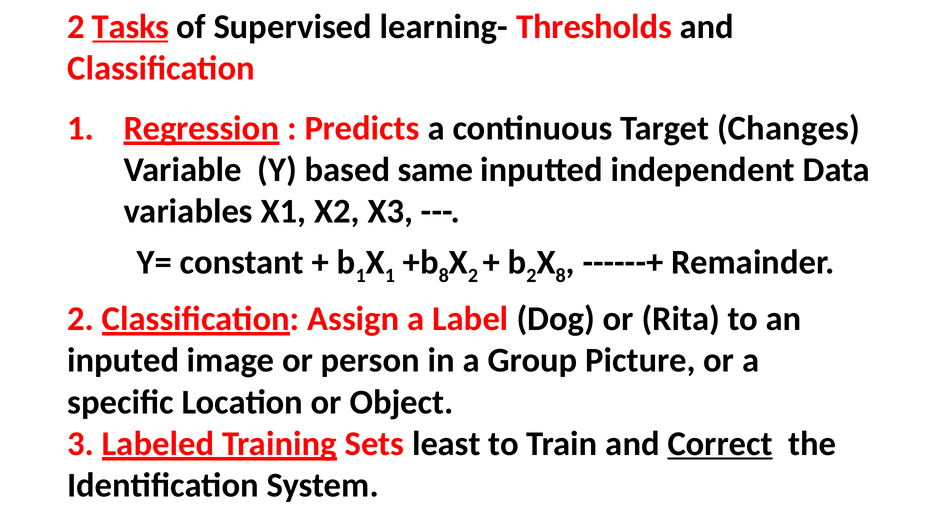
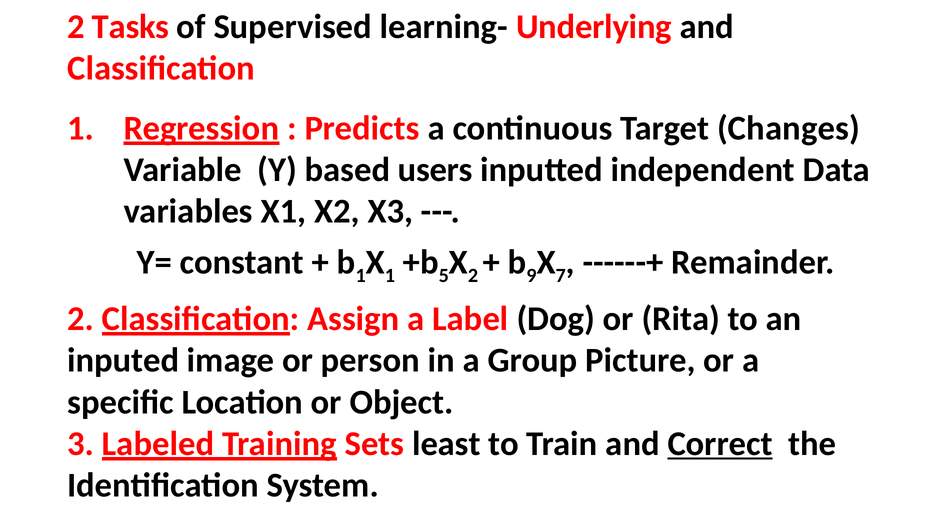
Tasks underline: present -> none
Thresholds: Thresholds -> Underlying
same: same -> users
8 at (444, 276): 8 -> 5
2 at (531, 276): 2 -> 9
8 at (561, 276): 8 -> 7
